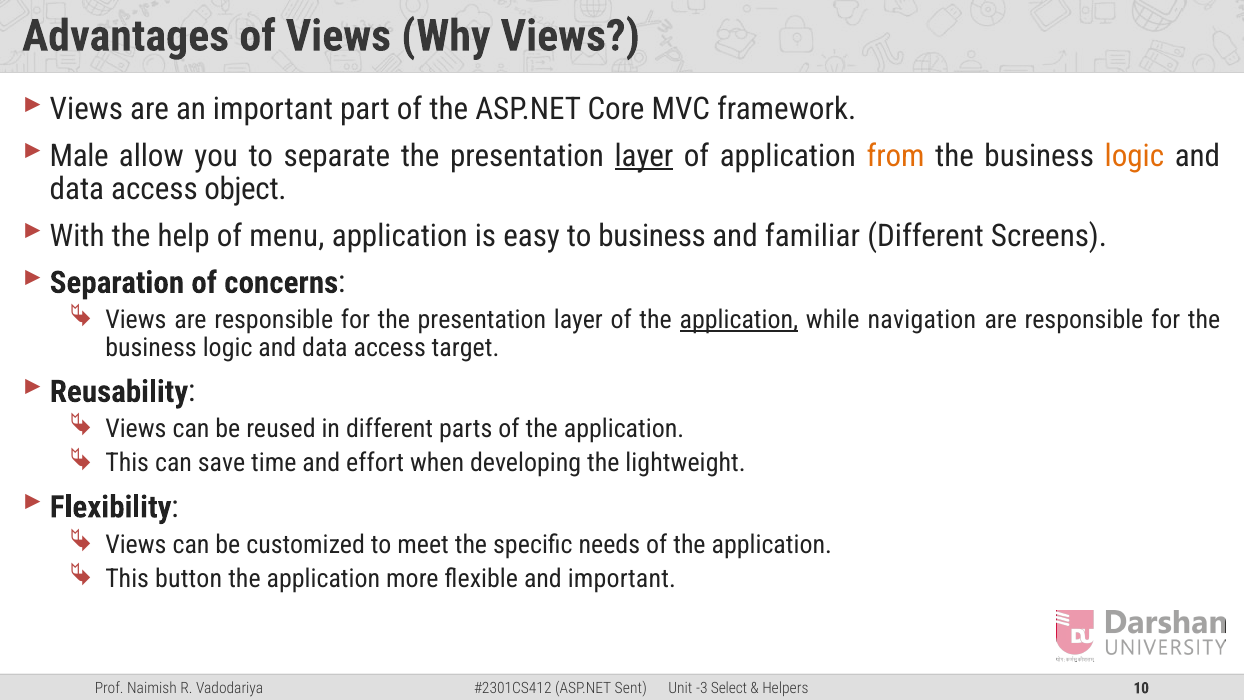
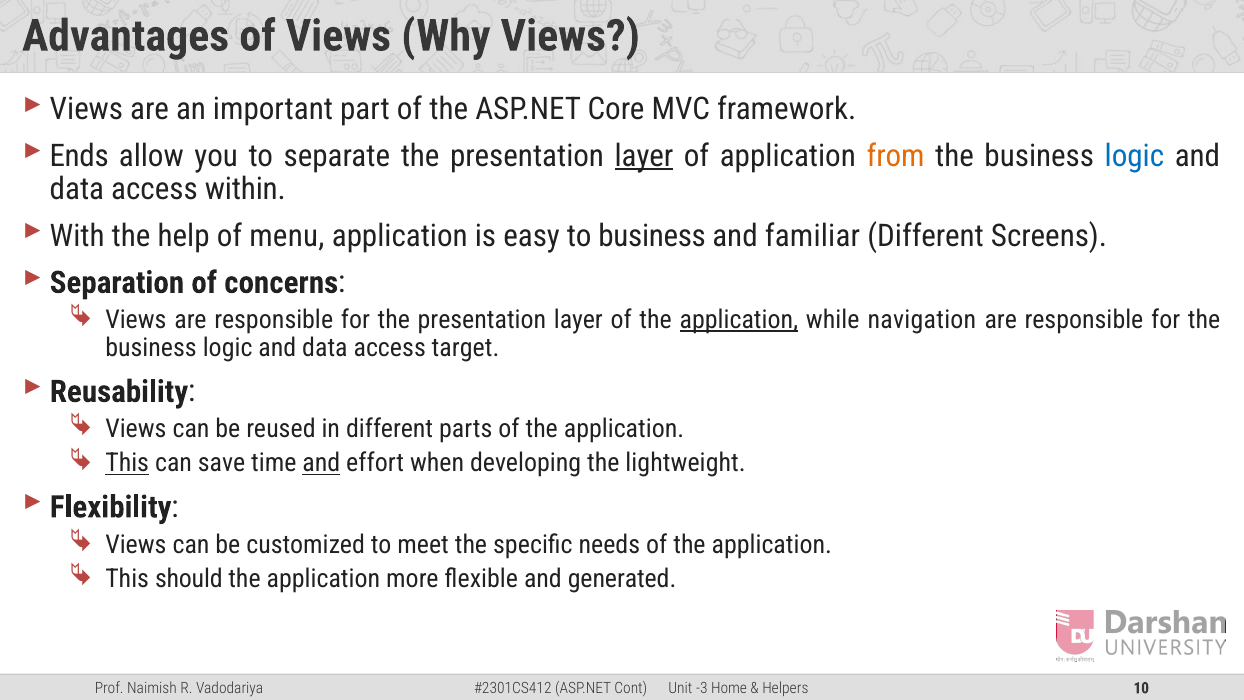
Male: Male -> Ends
logic at (1134, 156) colour: orange -> blue
object: object -> within
This at (127, 463) underline: none -> present
and at (321, 463) underline: none -> present
button: button -> should
and important: important -> generated
Sent: Sent -> Cont
Select: Select -> Home
